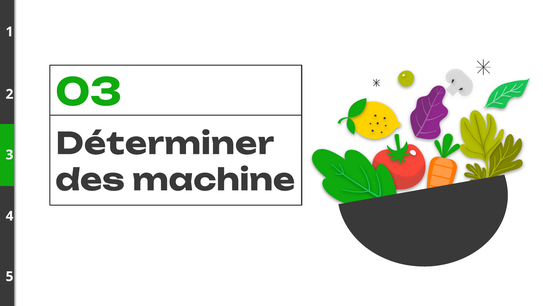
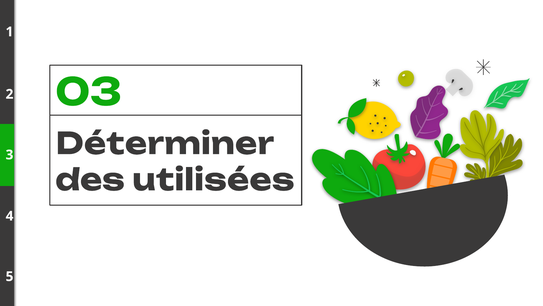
machine: machine -> utilisées
